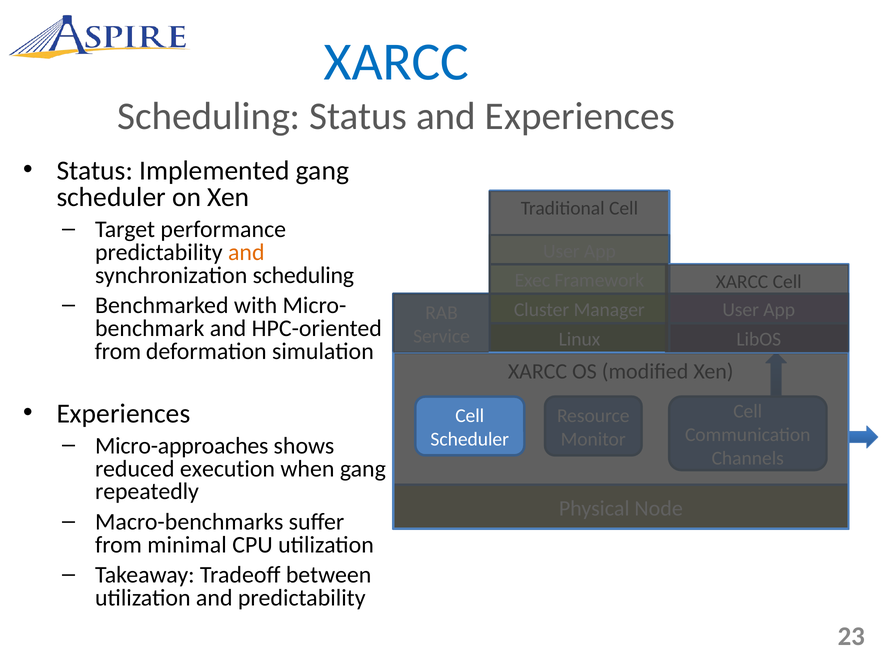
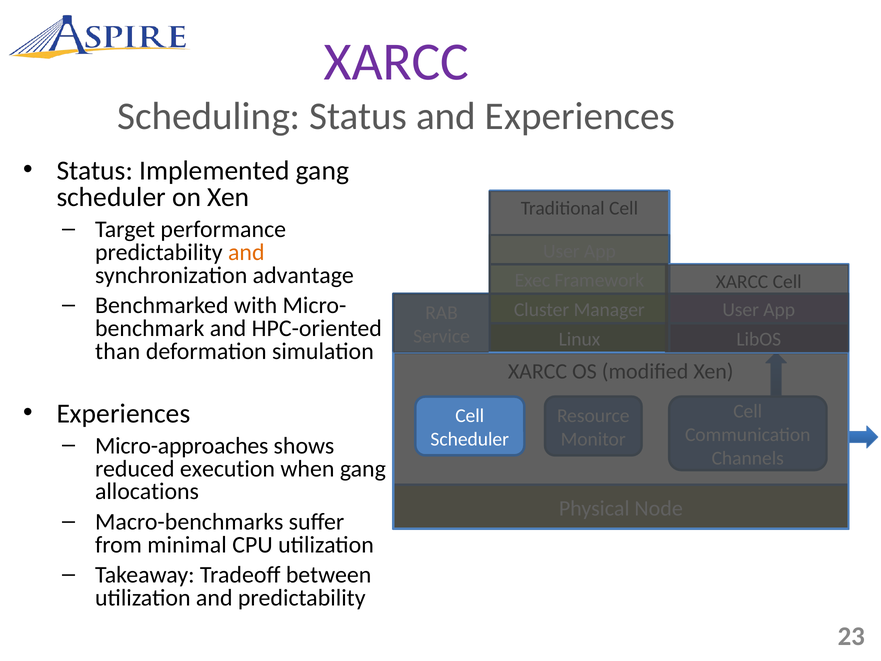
XARCC at (396, 62) colour: blue -> purple
synchronization scheduling: scheduling -> advantage
from at (118, 351): from -> than
repeatedly: repeatedly -> allocations
